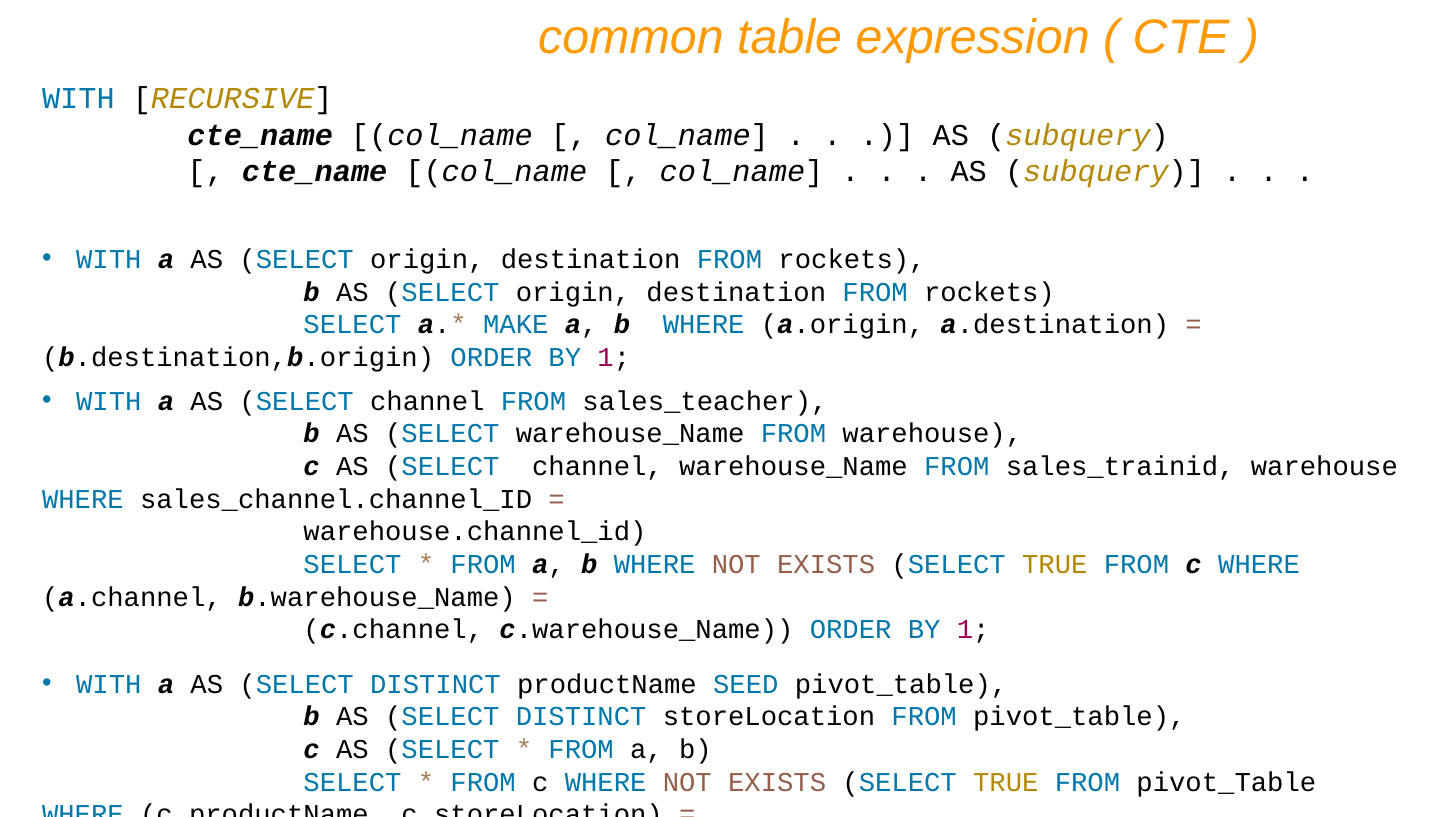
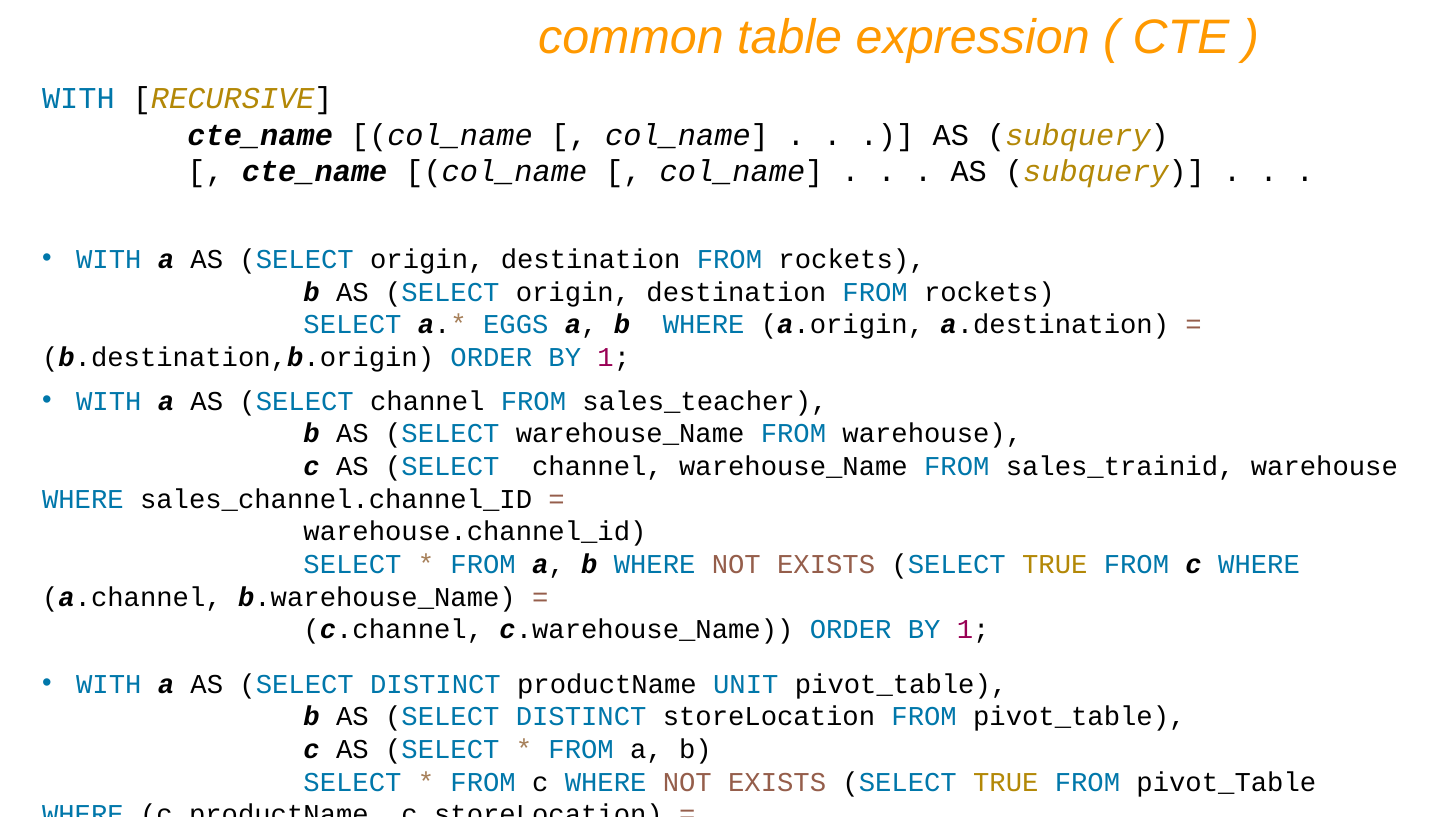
MAKE: MAKE -> EGGS
SEED: SEED -> UNIT
